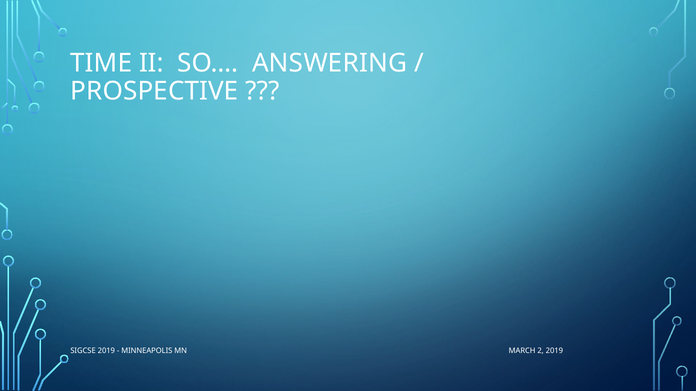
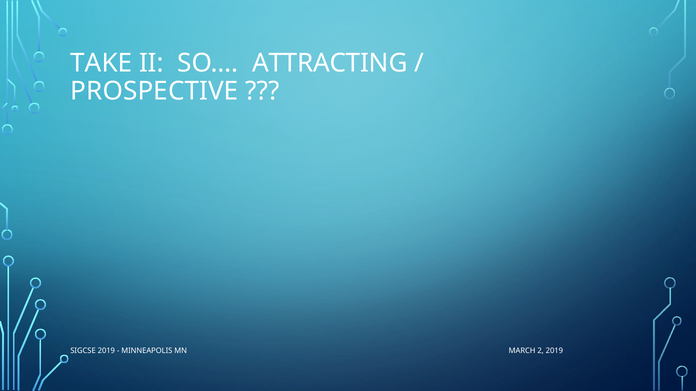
TIME: TIME -> TAKE
ANSWERING: ANSWERING -> ATTRACTING
